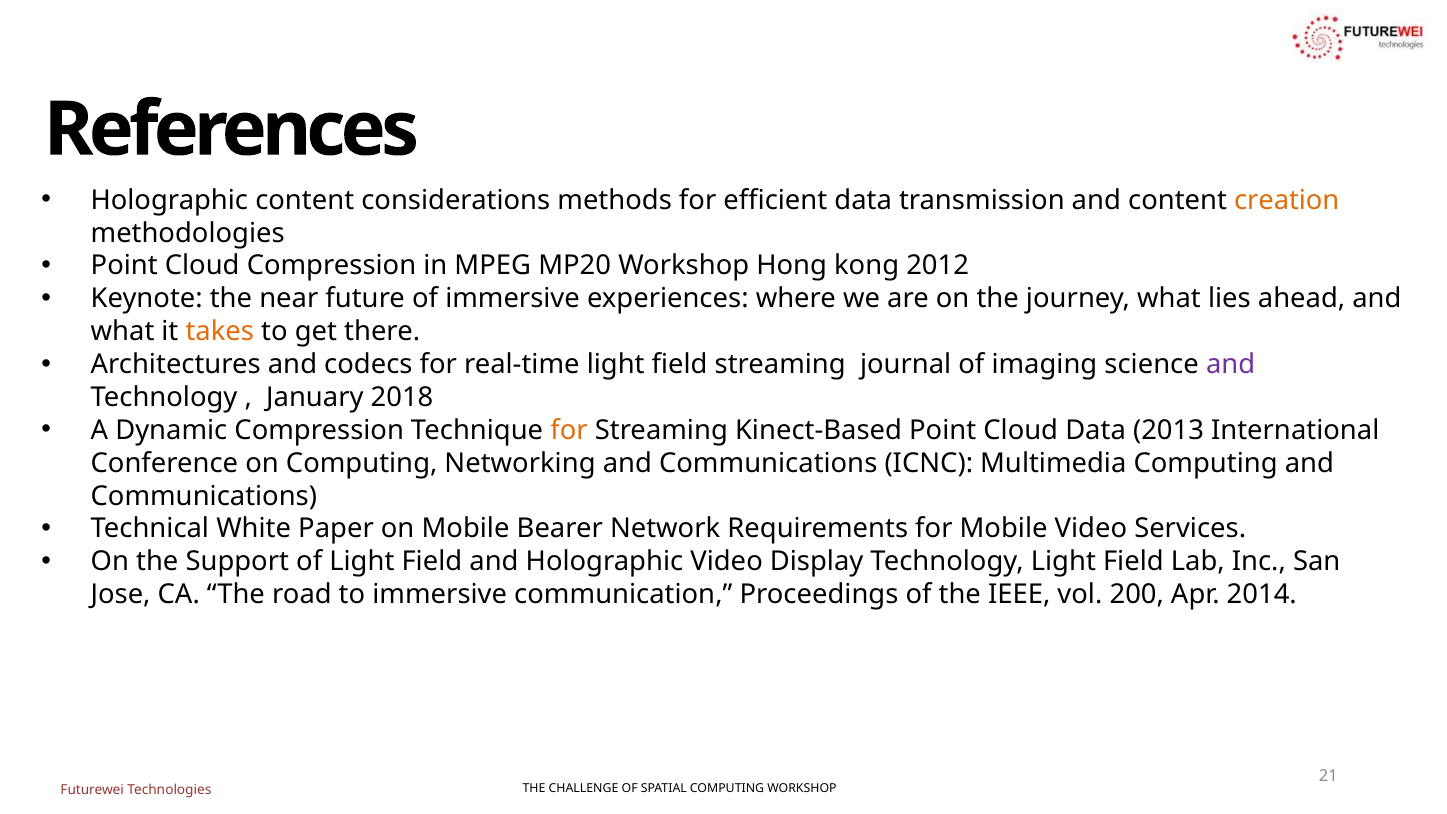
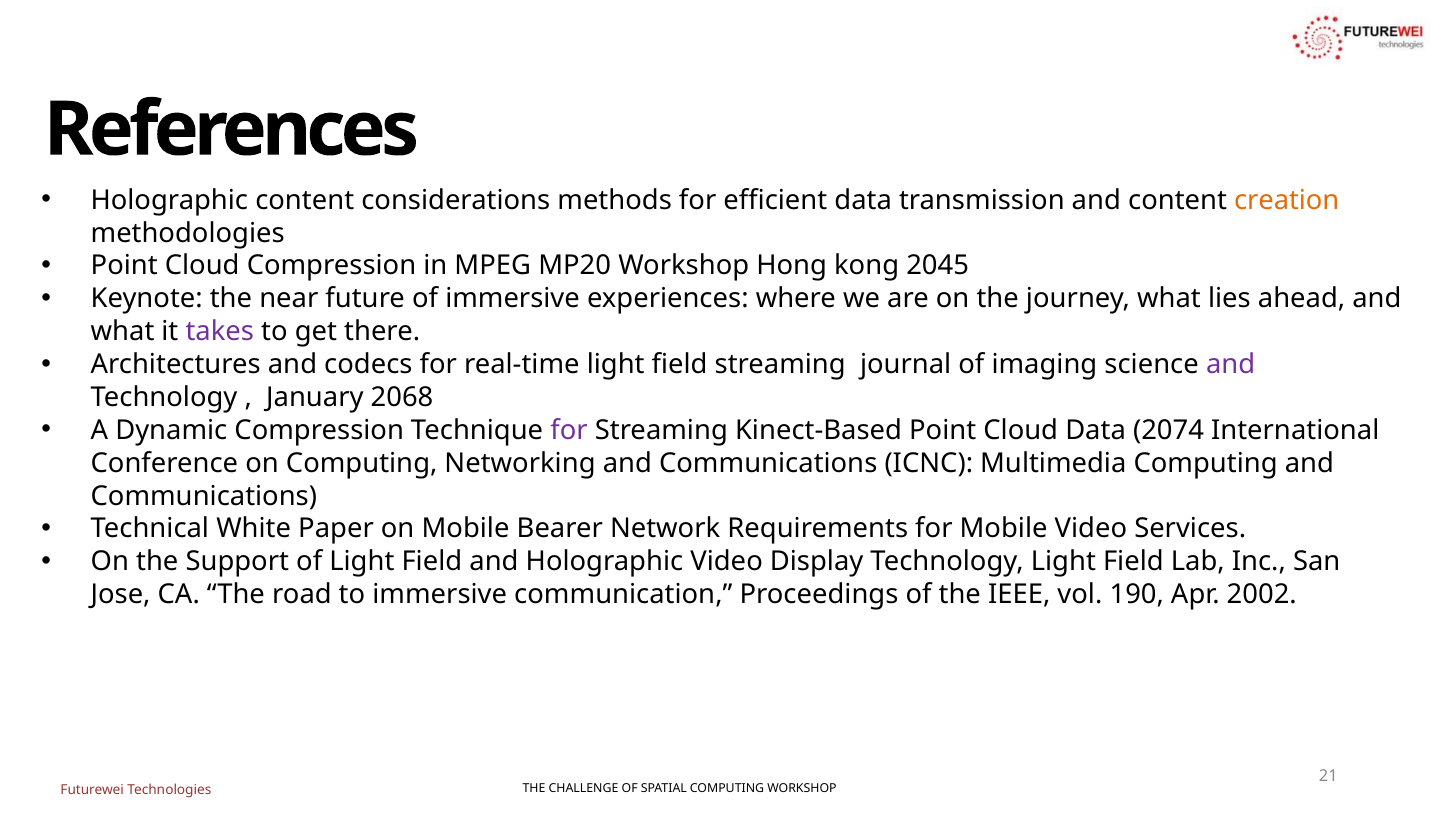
2012: 2012 -> 2045
takes colour: orange -> purple
2018: 2018 -> 2068
for at (569, 430) colour: orange -> purple
2013: 2013 -> 2074
200: 200 -> 190
2014: 2014 -> 2002
